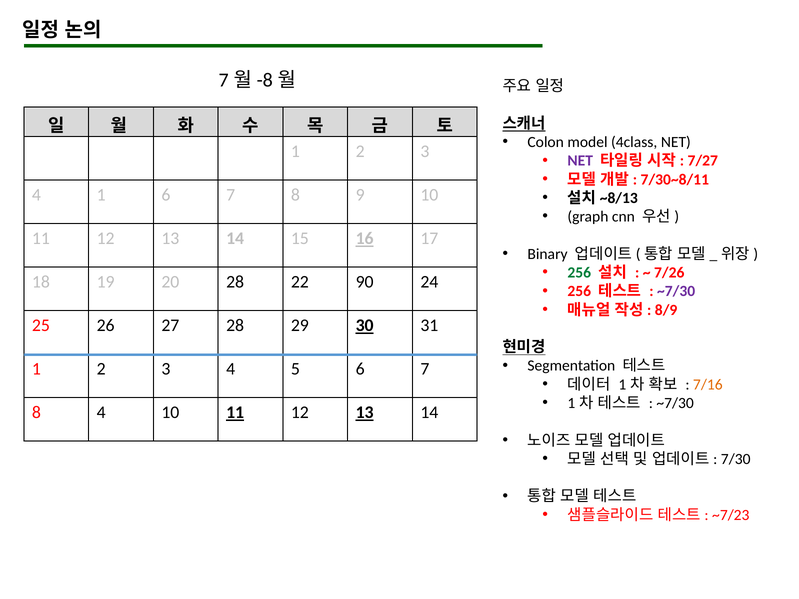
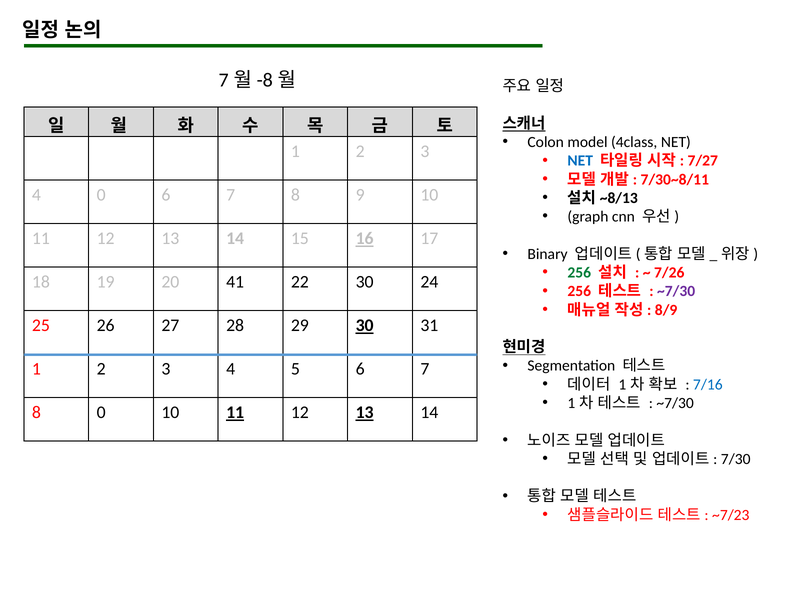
NET at (580, 161) colour: purple -> blue
4 1: 1 -> 0
20 28: 28 -> 41
22 90: 90 -> 30
7/16 colour: orange -> blue
8 4: 4 -> 0
